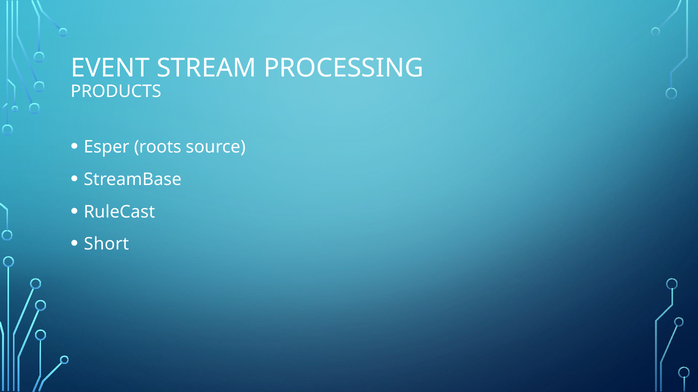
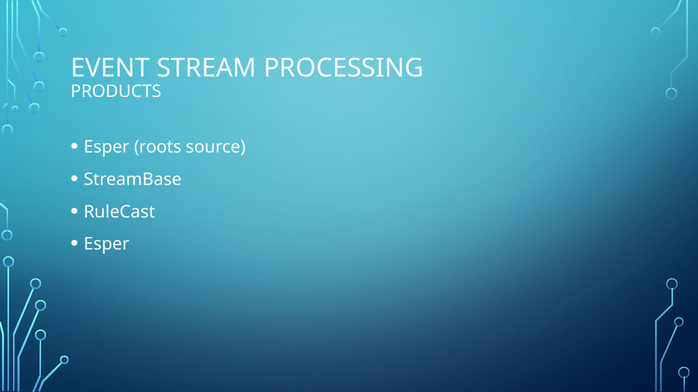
Short at (106, 244): Short -> Esper
